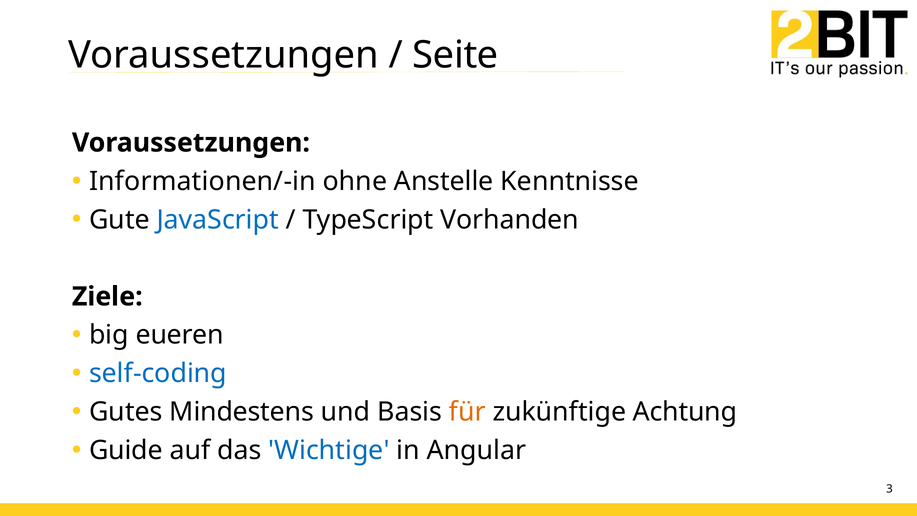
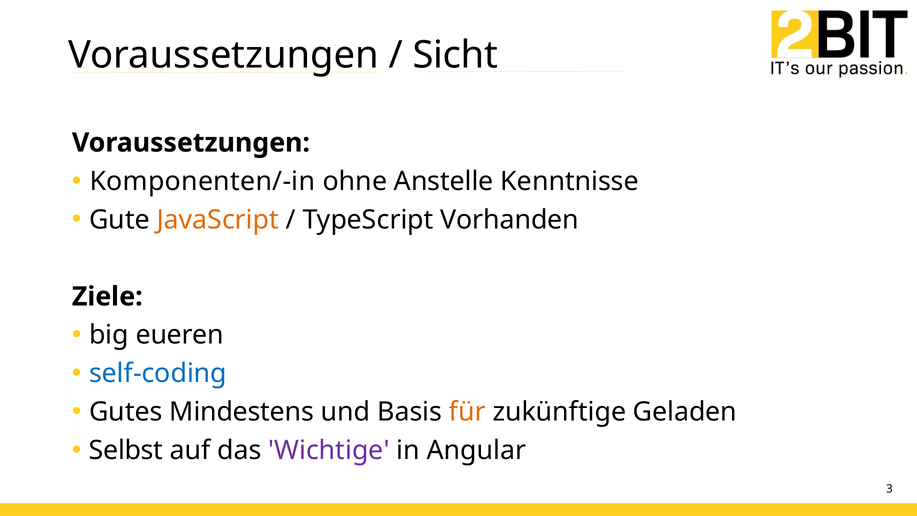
Seite: Seite -> Sicht
Informationen/-in: Informationen/-in -> Komponenten/-in
JavaScript colour: blue -> orange
Achtung: Achtung -> Geladen
Guide: Guide -> Selbst
Wichtige colour: blue -> purple
